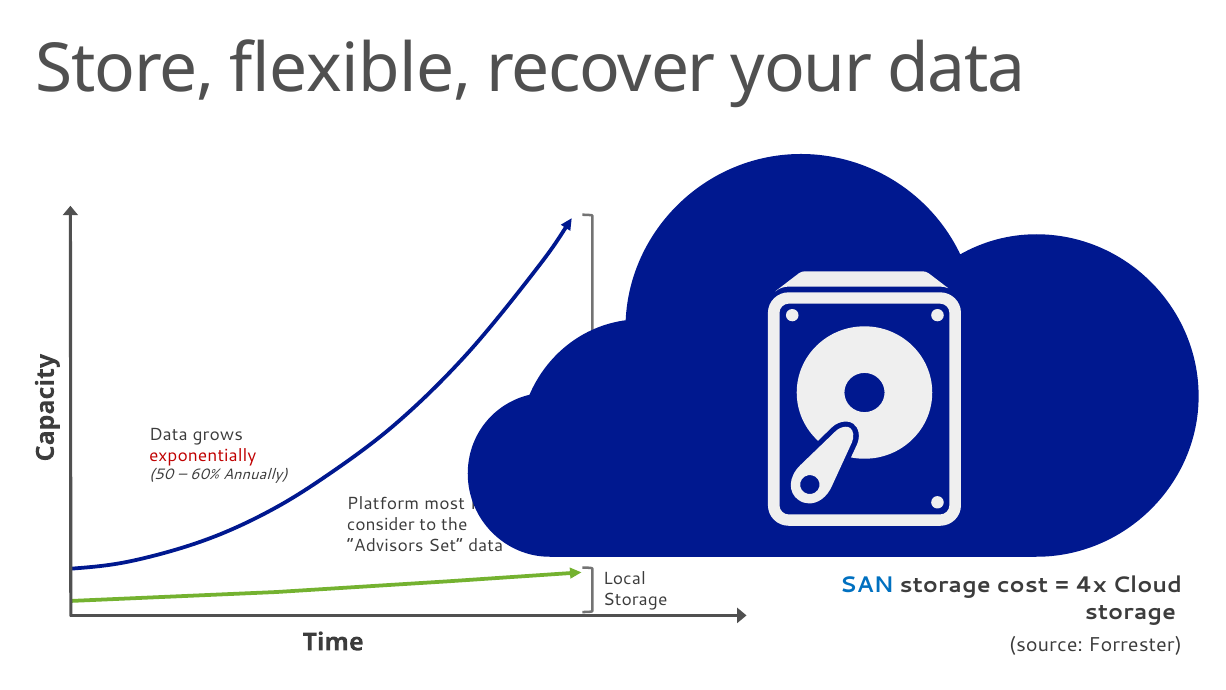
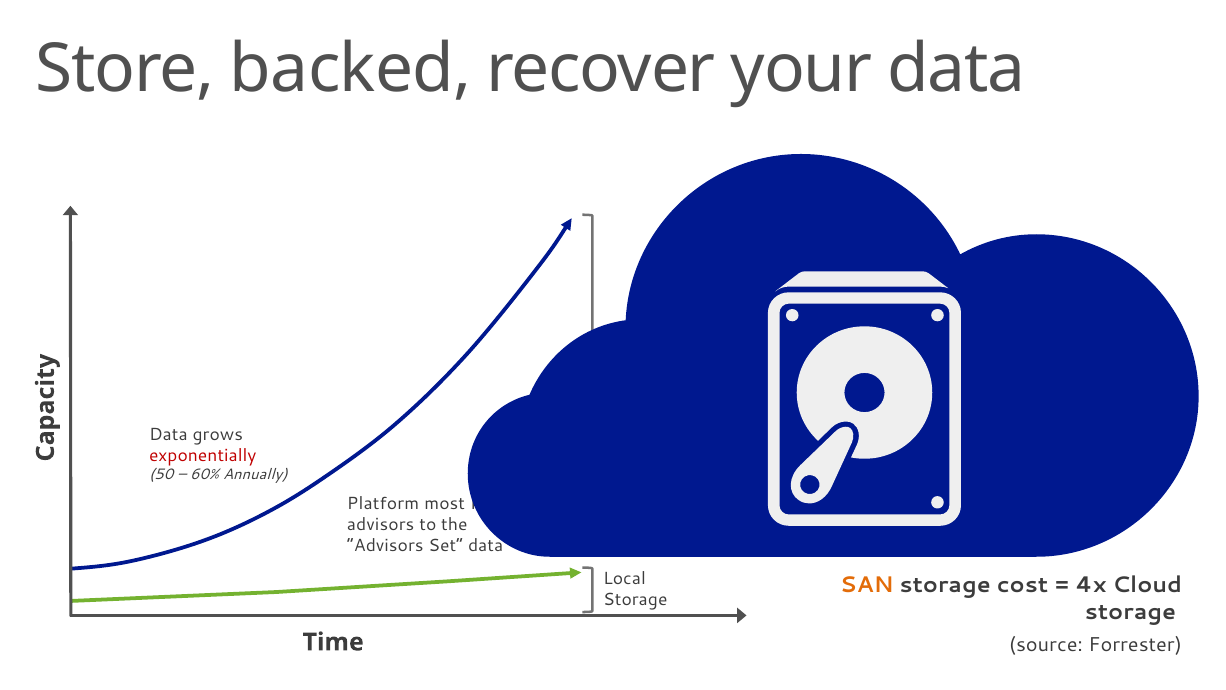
flexible: flexible -> backed
consider at (381, 524): consider -> advisors
SAN colour: blue -> orange
